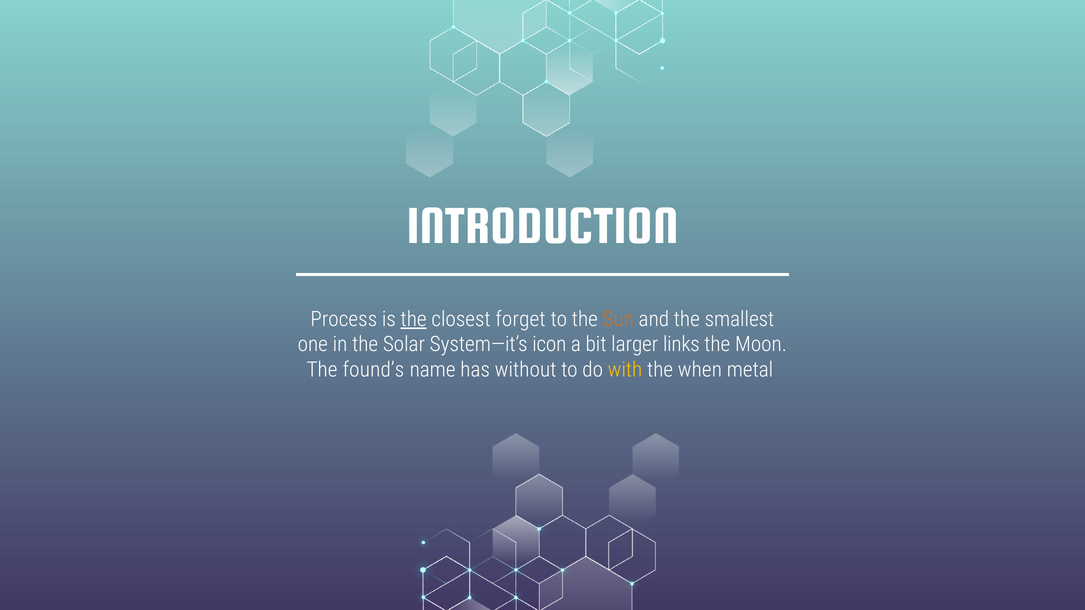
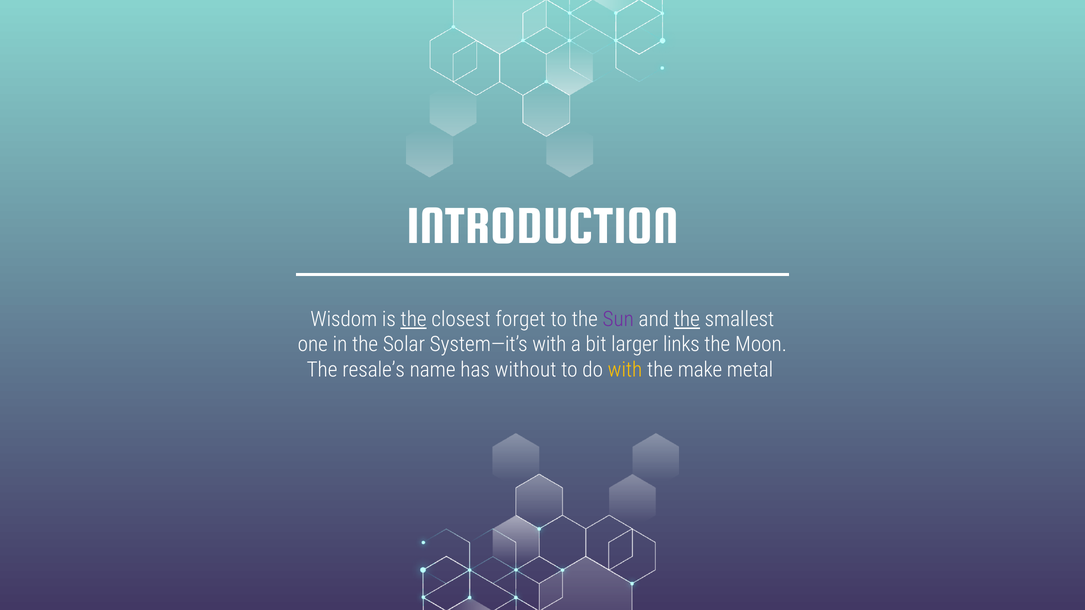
Process: Process -> Wisdom
Sun colour: orange -> purple
the at (687, 319) underline: none -> present
System—it’s icon: icon -> with
found’s: found’s -> resale’s
when: when -> make
